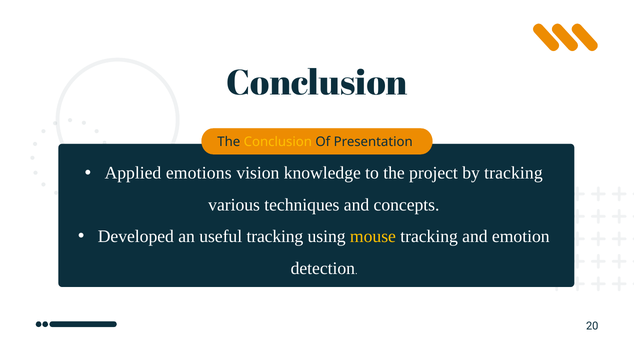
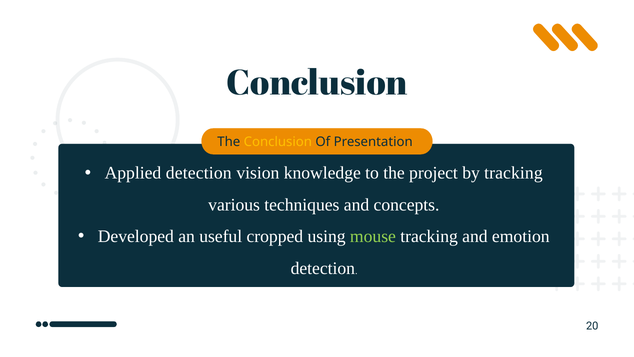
Applied emotions: emotions -> detection
useful tracking: tracking -> cropped
mouse colour: yellow -> light green
